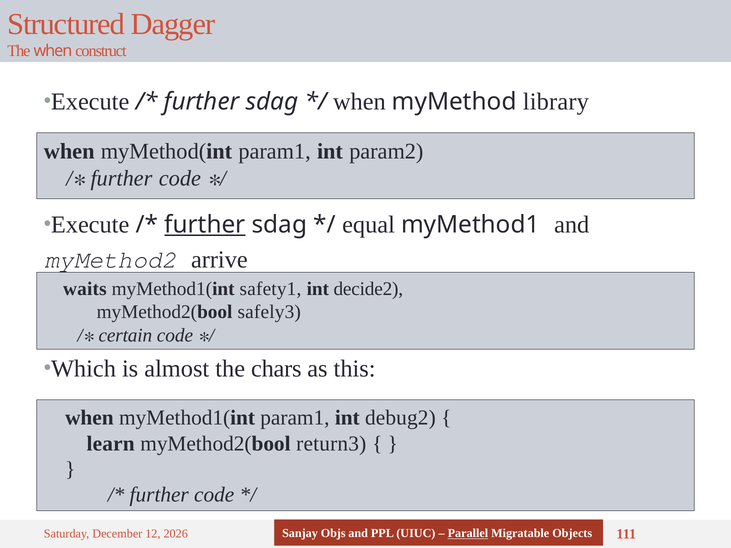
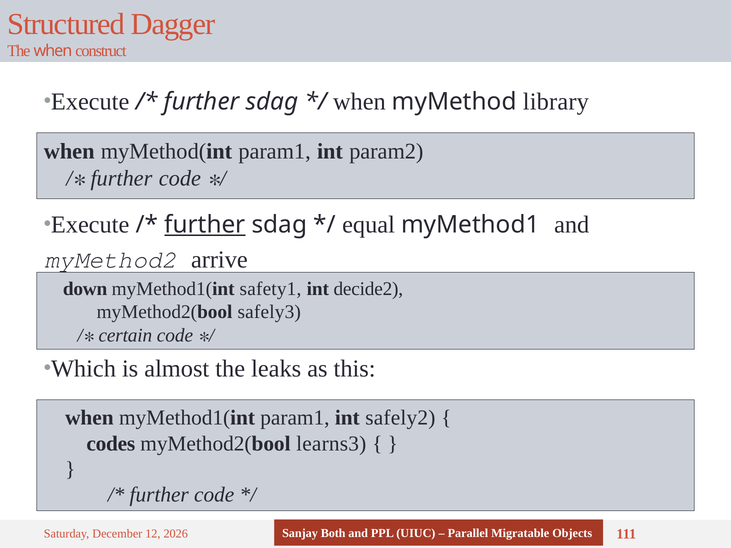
waits: waits -> down
chars: chars -> leaks
debug2: debug2 -> safely2
learn: learn -> codes
return3: return3 -> learns3
Objs: Objs -> Both
Parallel underline: present -> none
